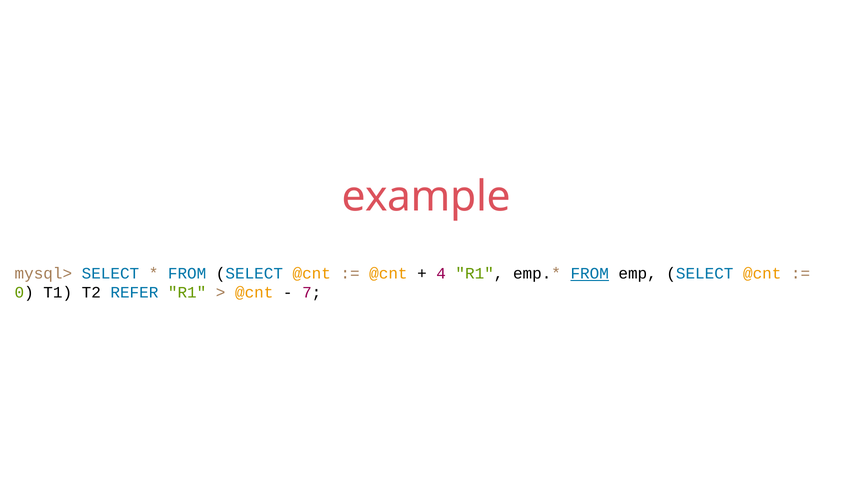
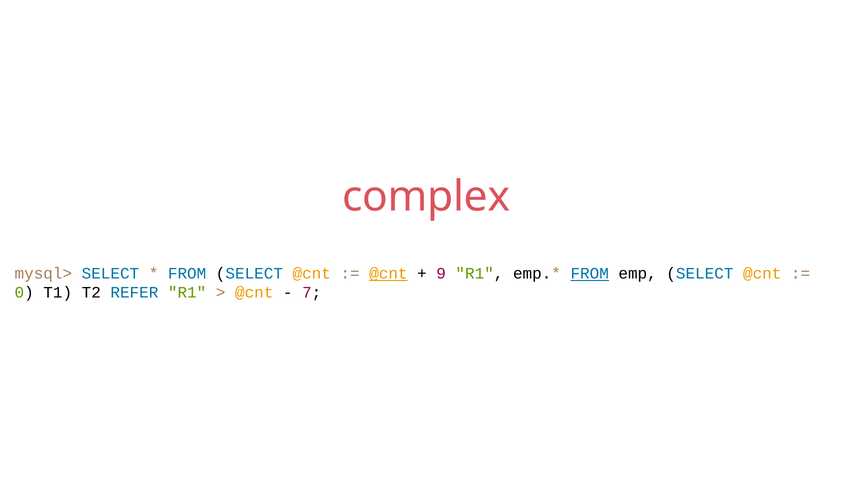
example: example -> complex
@cnt at (388, 274) underline: none -> present
4: 4 -> 9
